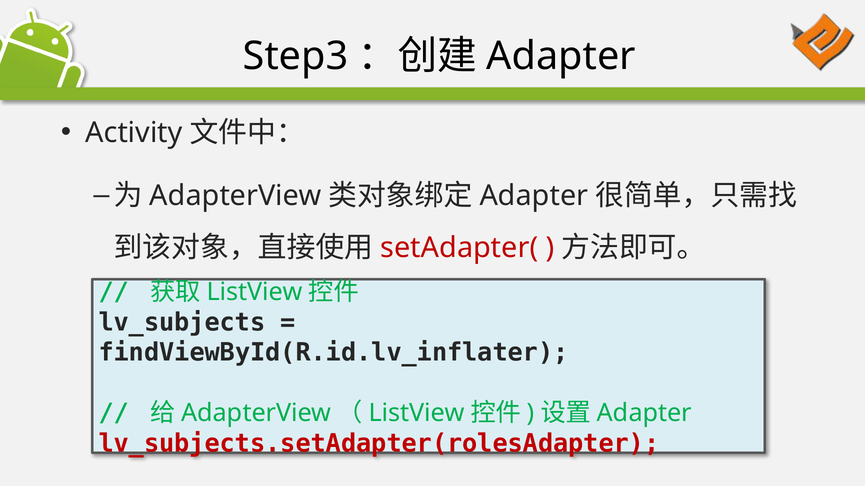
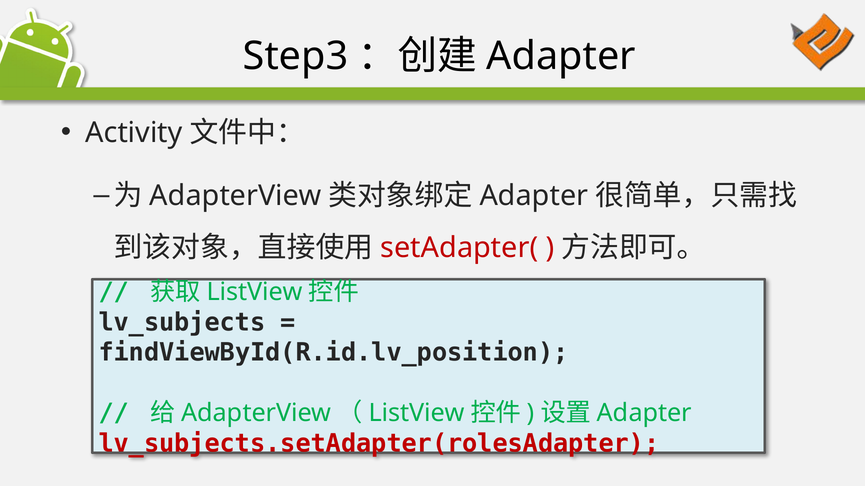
findViewById(R.id.lv_inflater: findViewById(R.id.lv_inflater -> findViewById(R.id.lv_position
